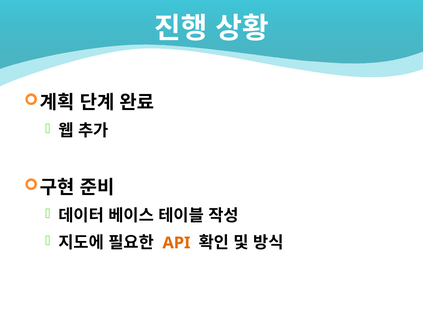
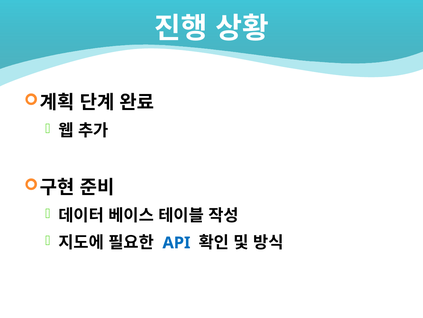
API colour: orange -> blue
